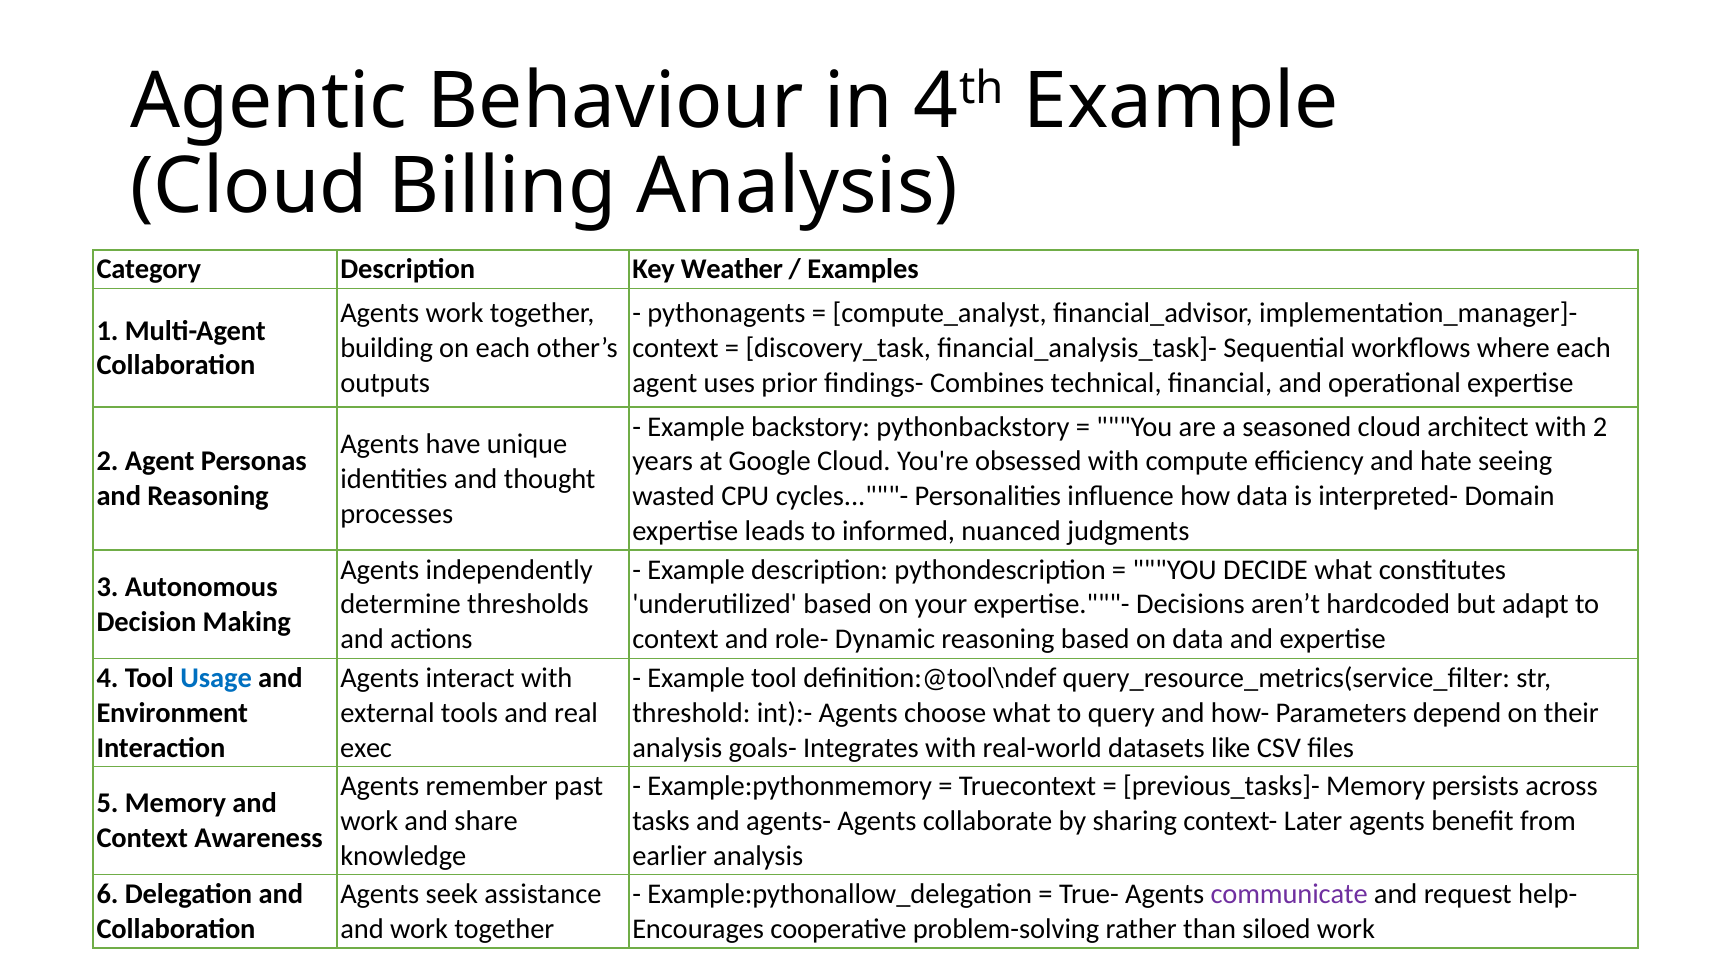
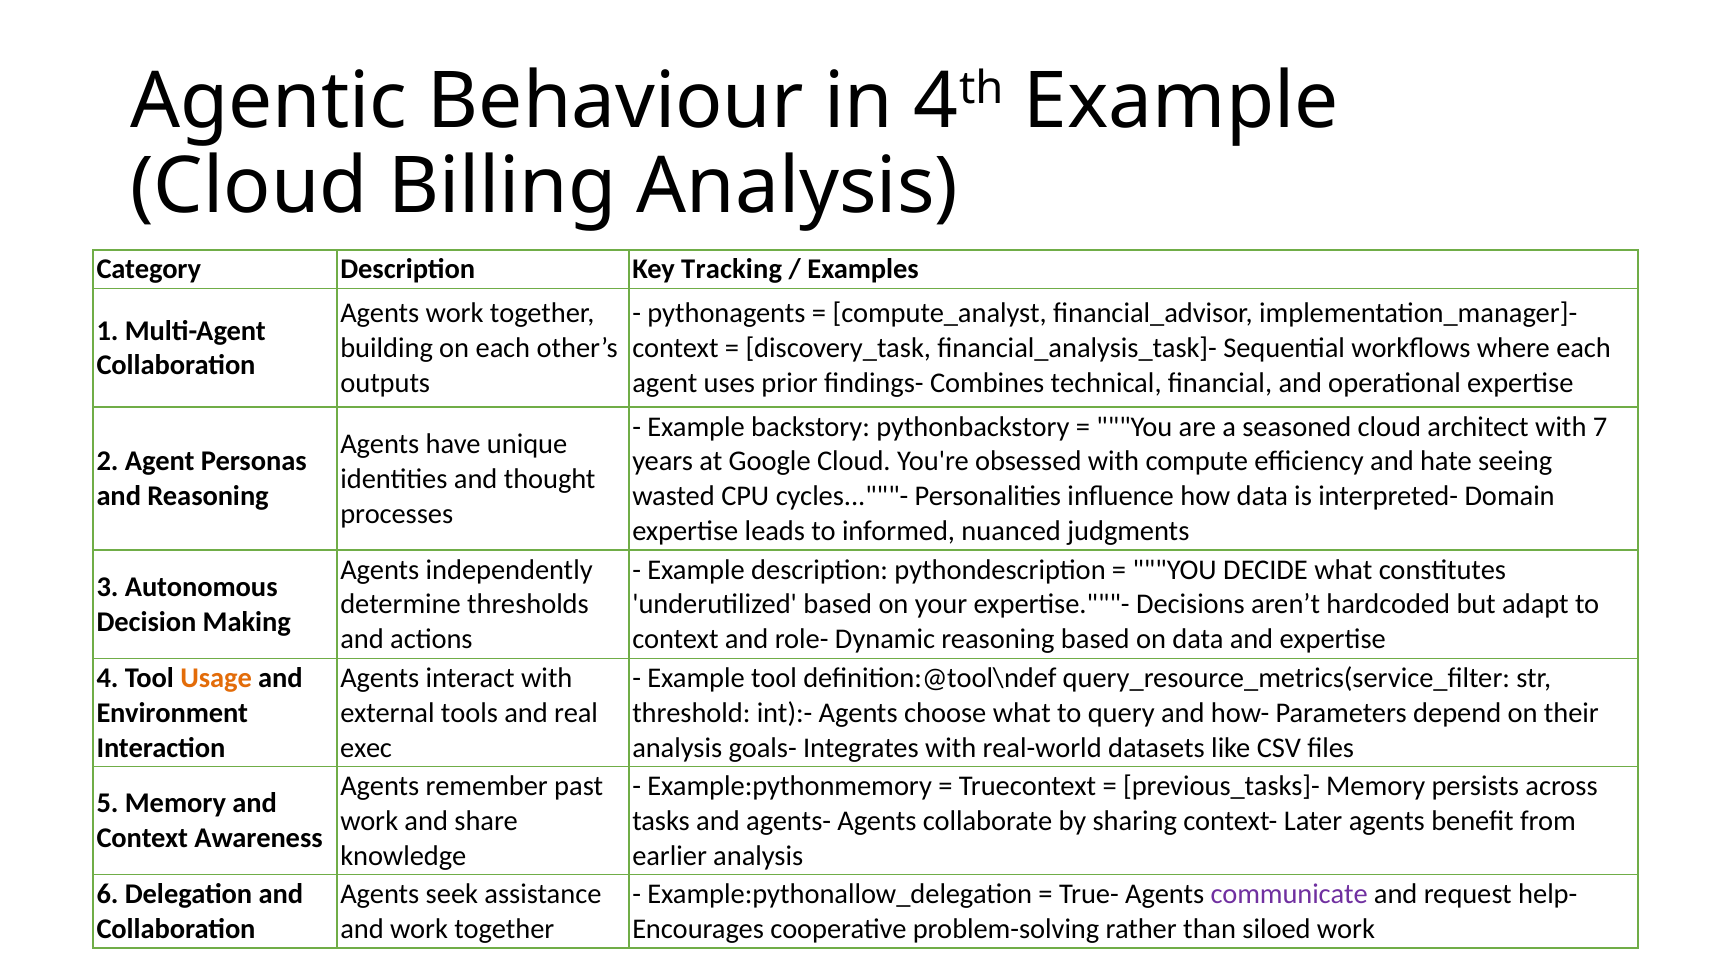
Weather: Weather -> Tracking
with 2: 2 -> 7
Usage colour: blue -> orange
